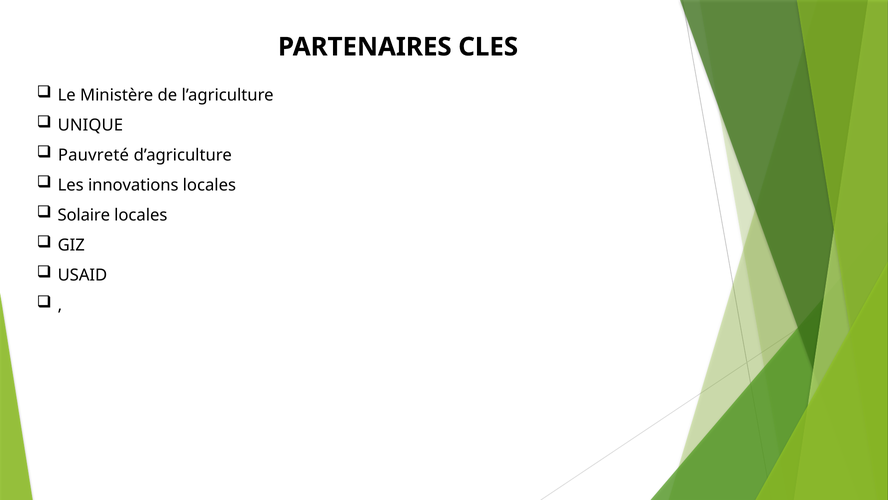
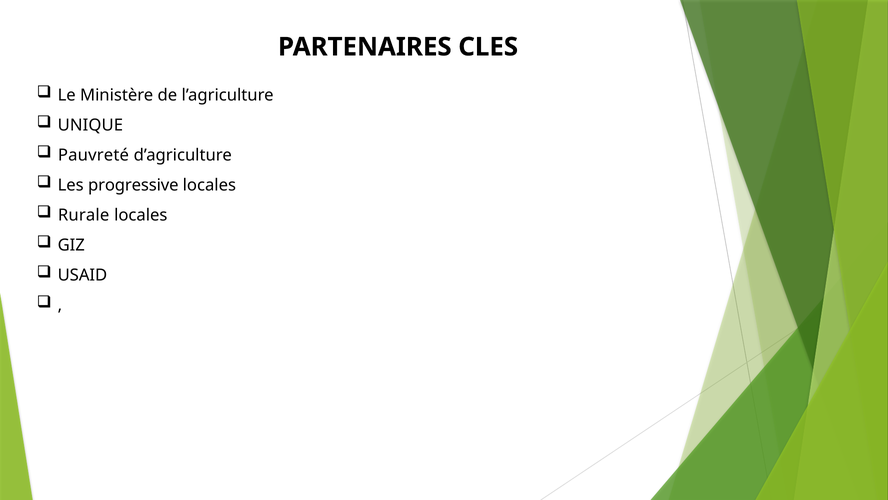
innovations: innovations -> progressive
Solaire: Solaire -> Rurale
